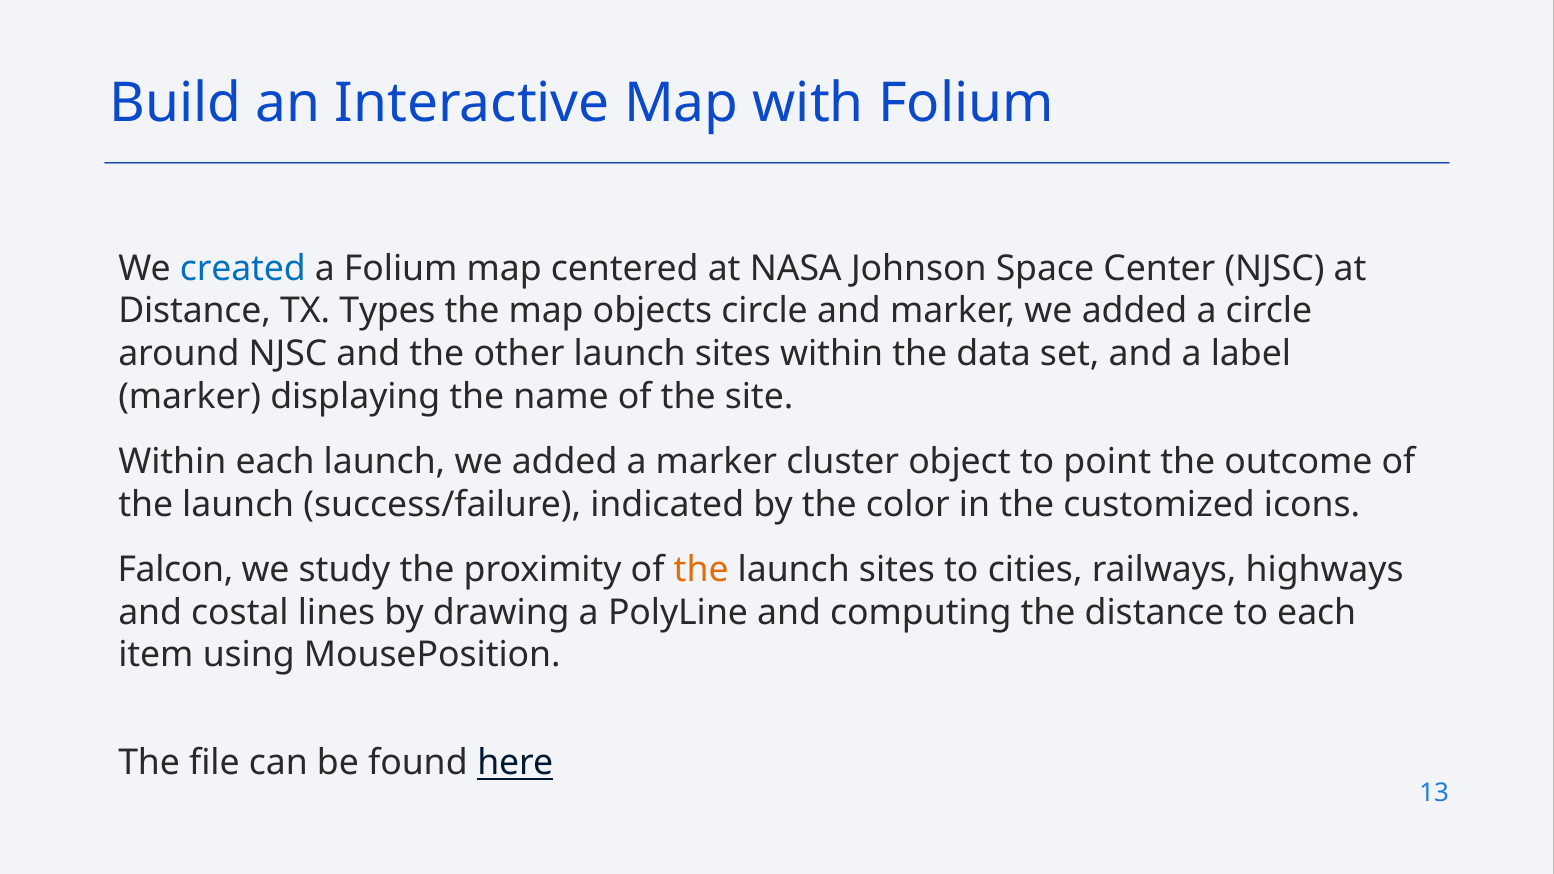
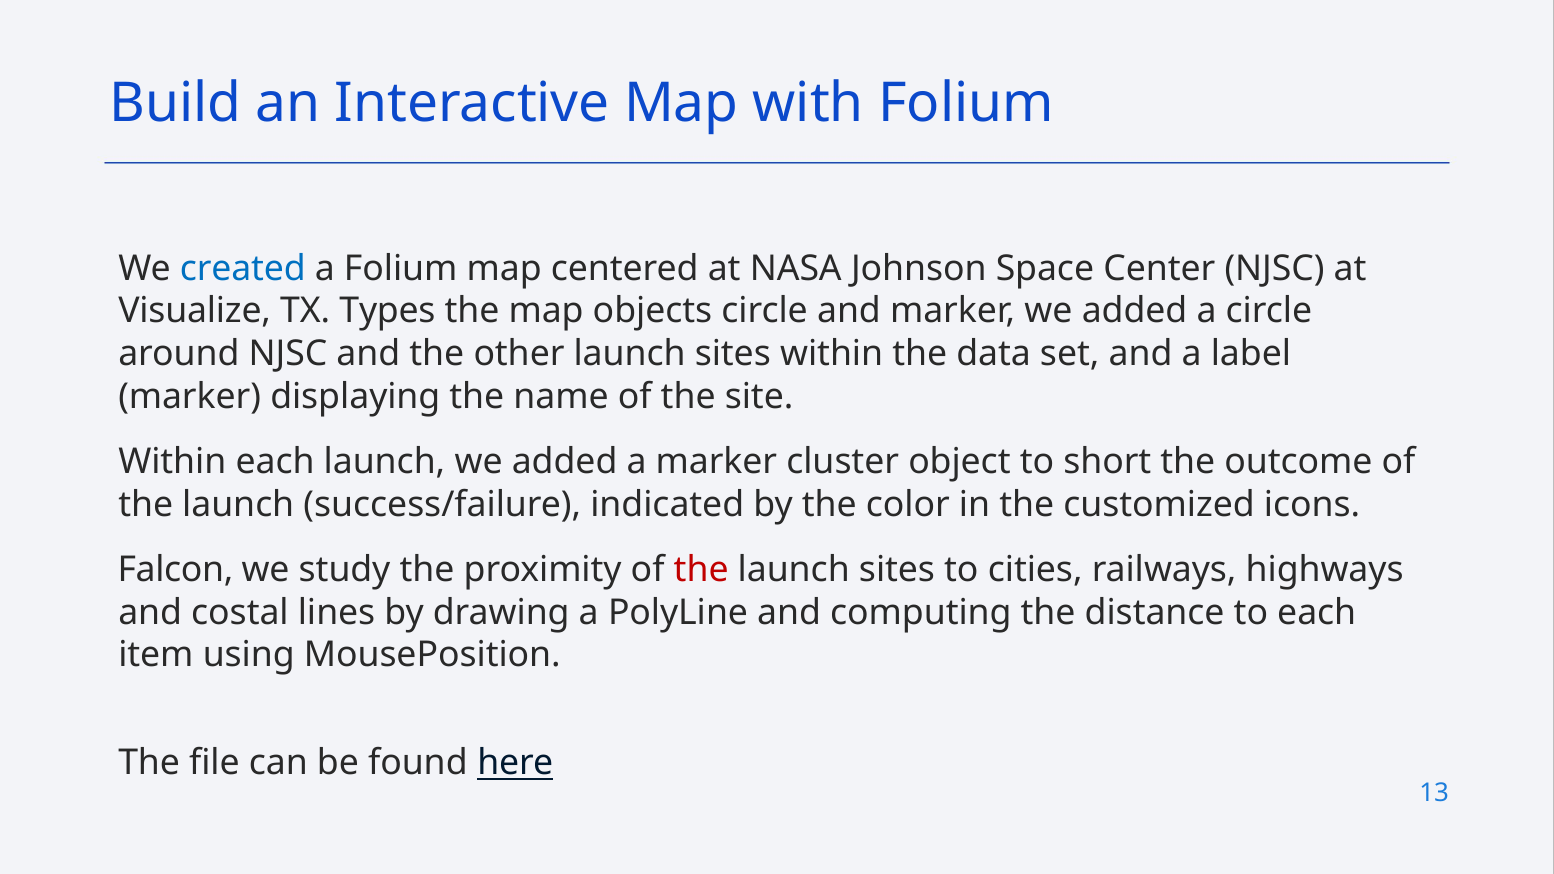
Distance at (195, 311): Distance -> Visualize
point: point -> short
the at (701, 570) colour: orange -> red
